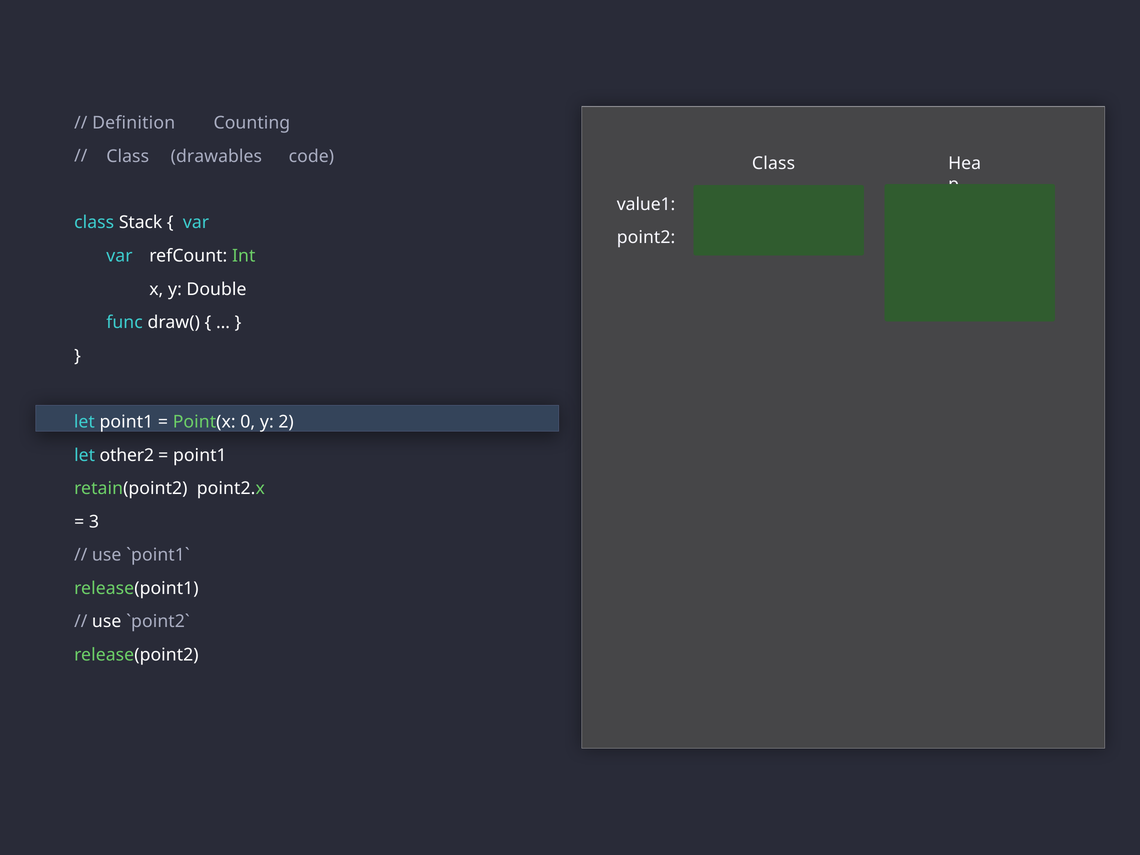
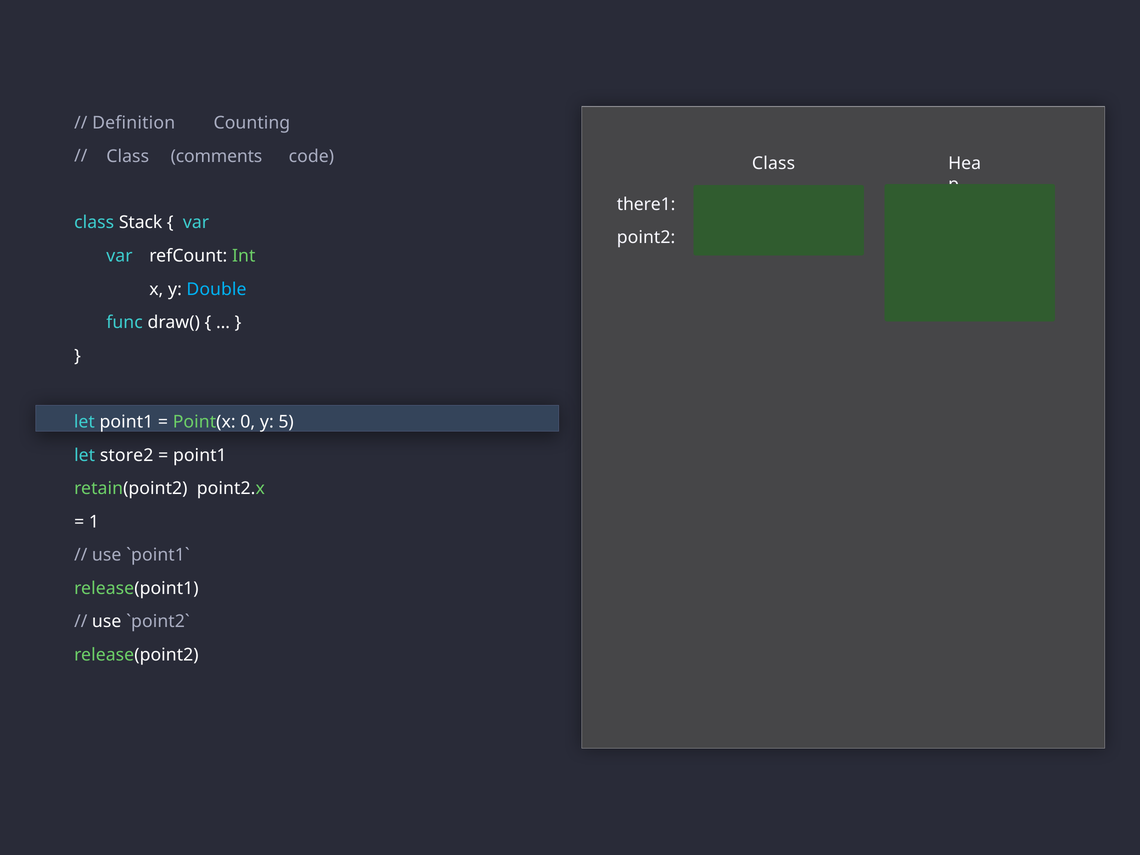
drawables: drawables -> comments
value1: value1 -> there1
Double colour: white -> light blue
2: 2 -> 5
other2: other2 -> store2
3: 3 -> 1
